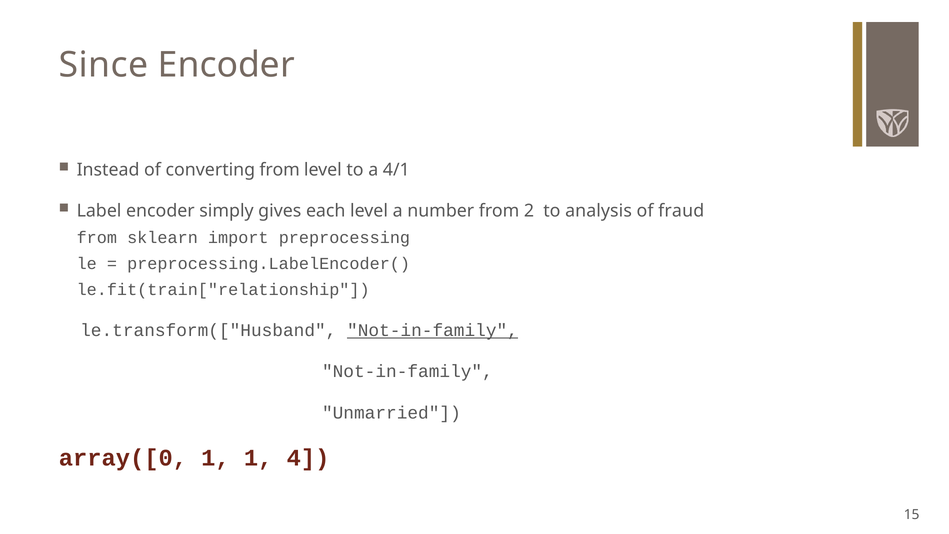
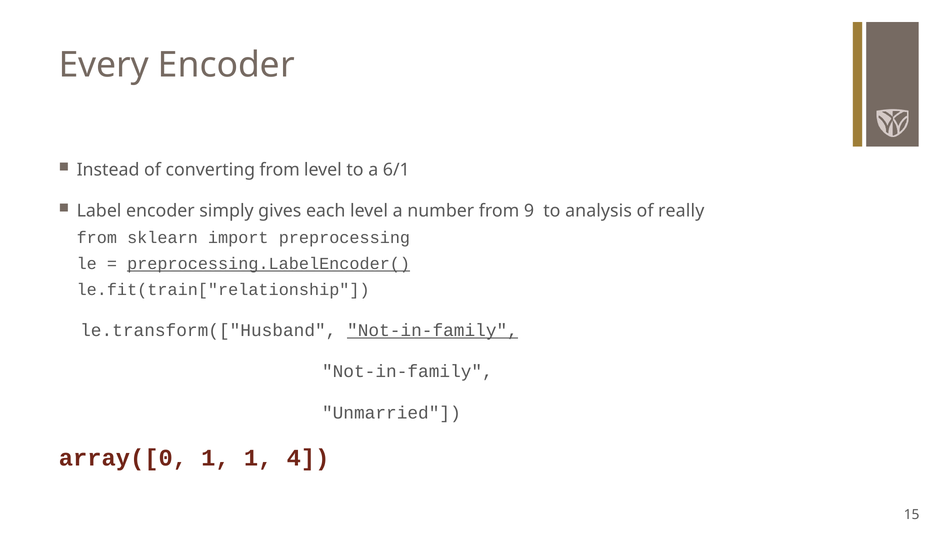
Since: Since -> Every
4/1: 4/1 -> 6/1
2: 2 -> 9
fraud: fraud -> really
preprocessing.LabelEncoder( underline: none -> present
